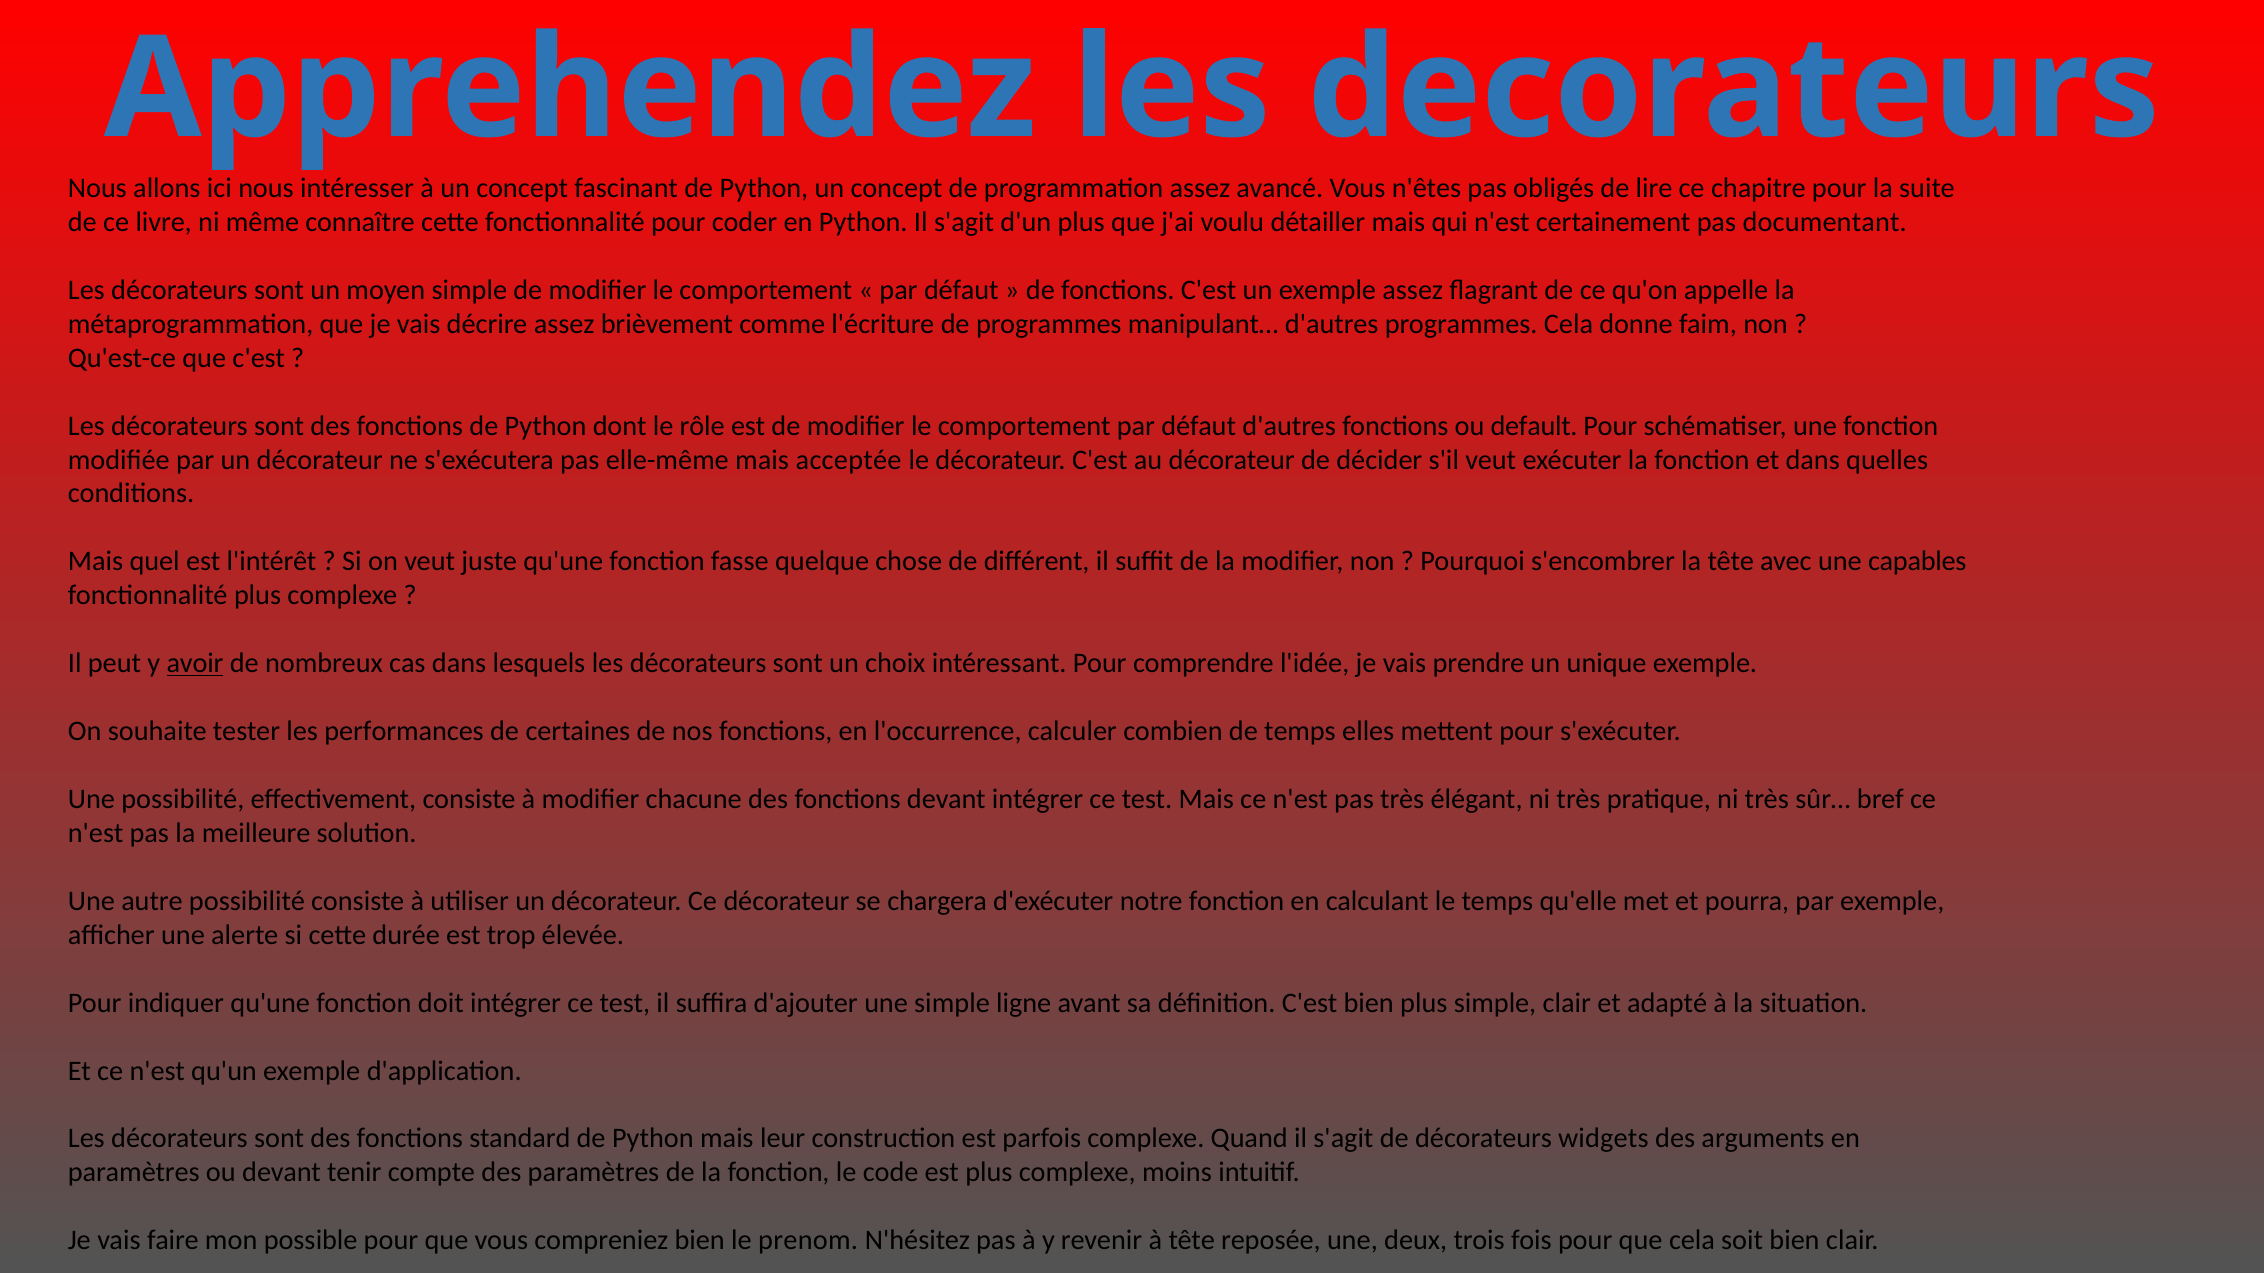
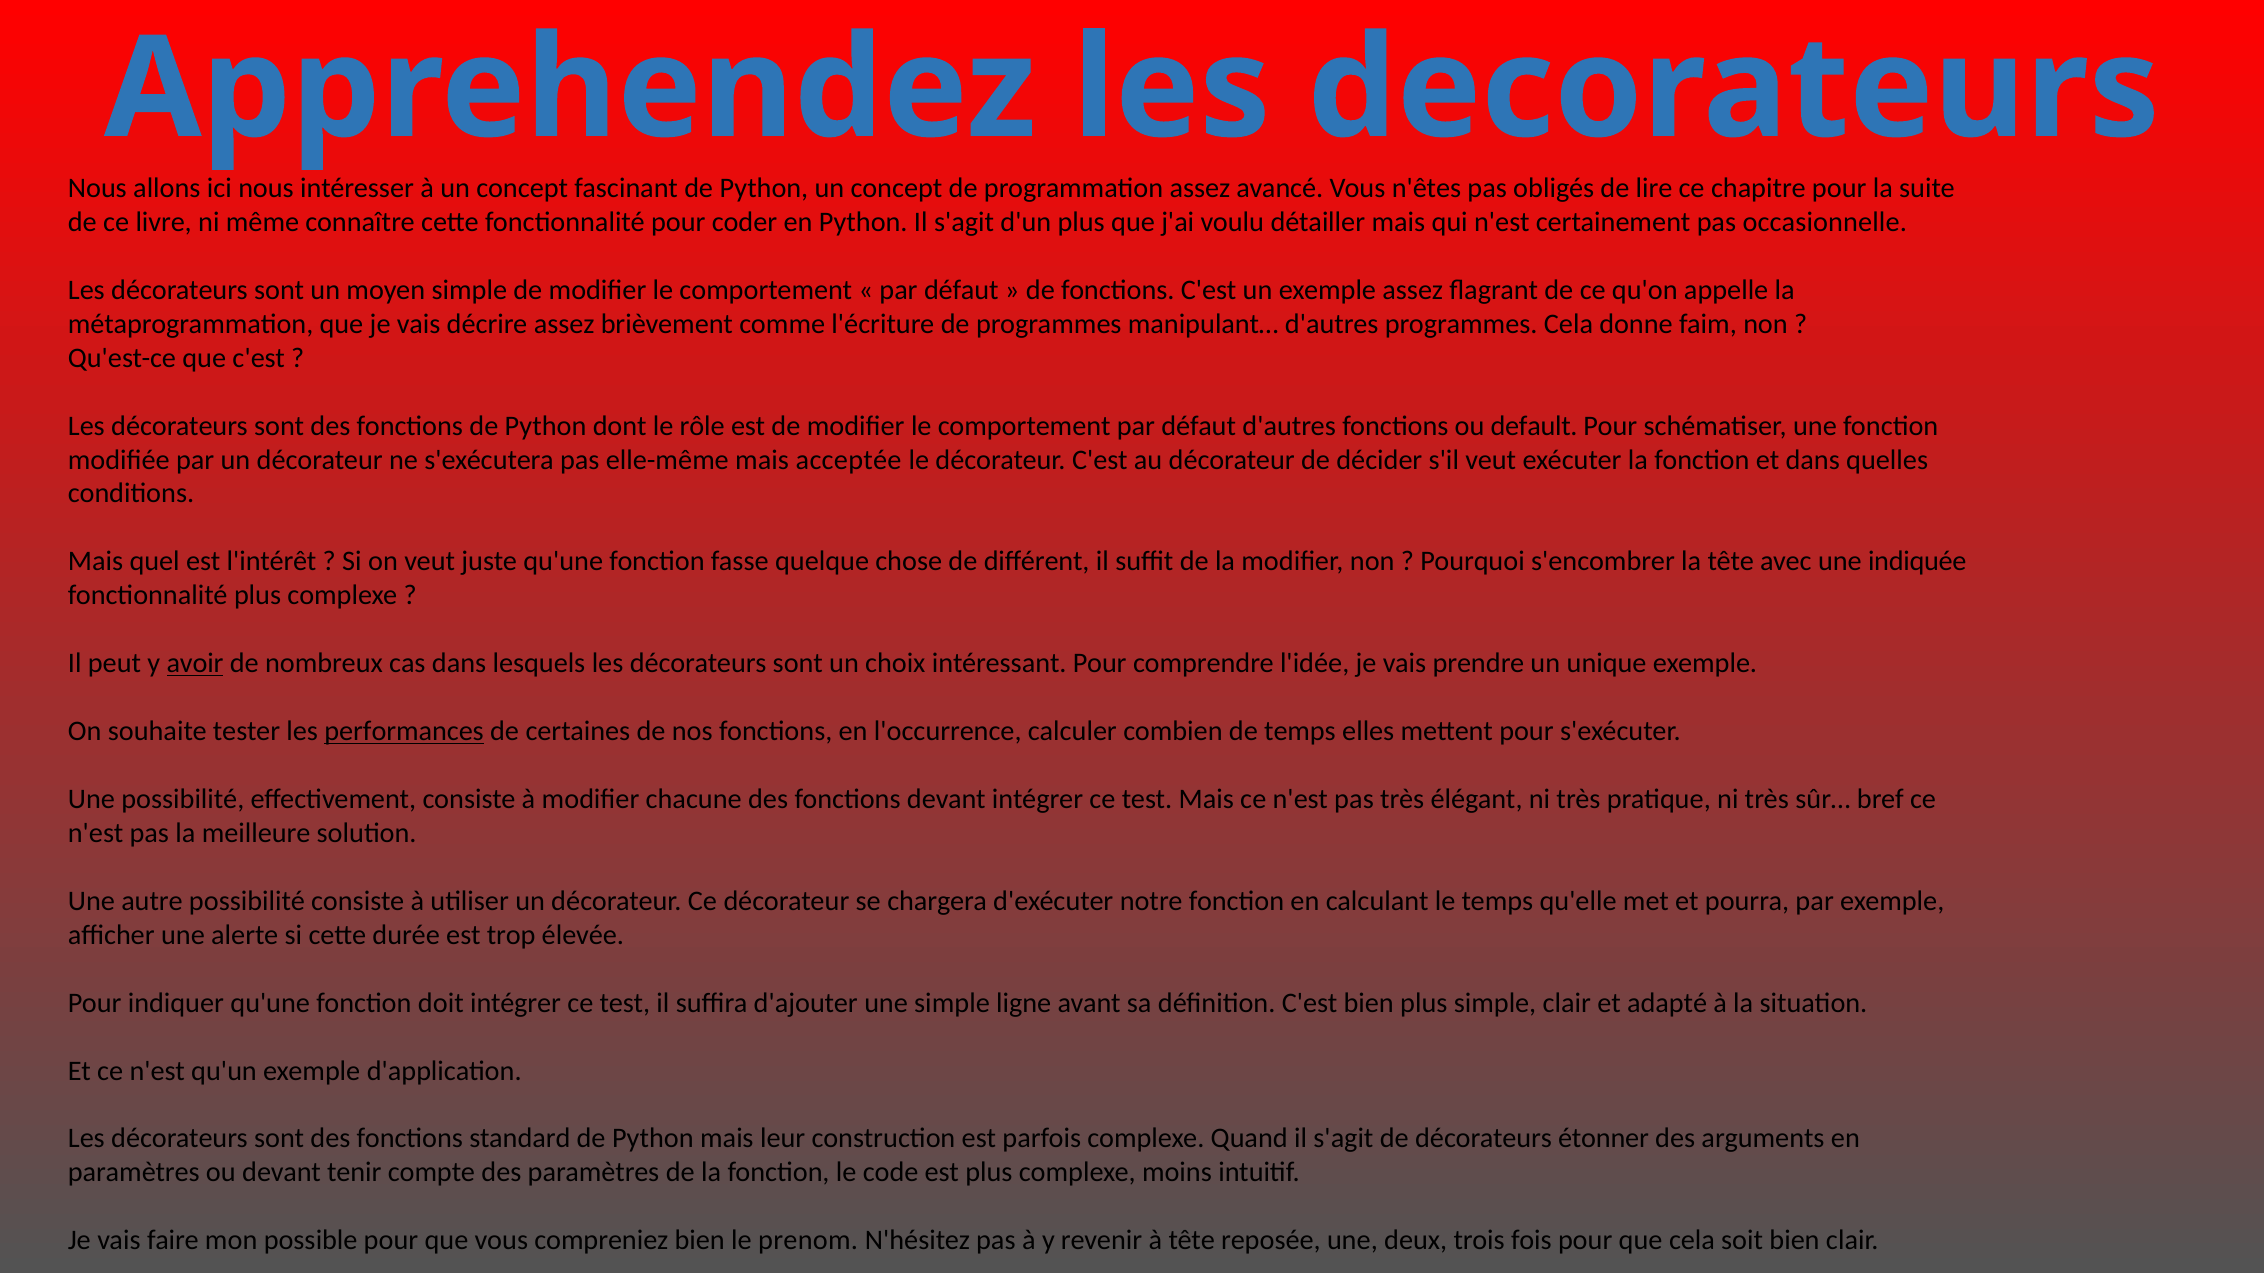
documentant: documentant -> occasionnelle
capables: capables -> indiquée
performances underline: none -> present
widgets: widgets -> étonner
